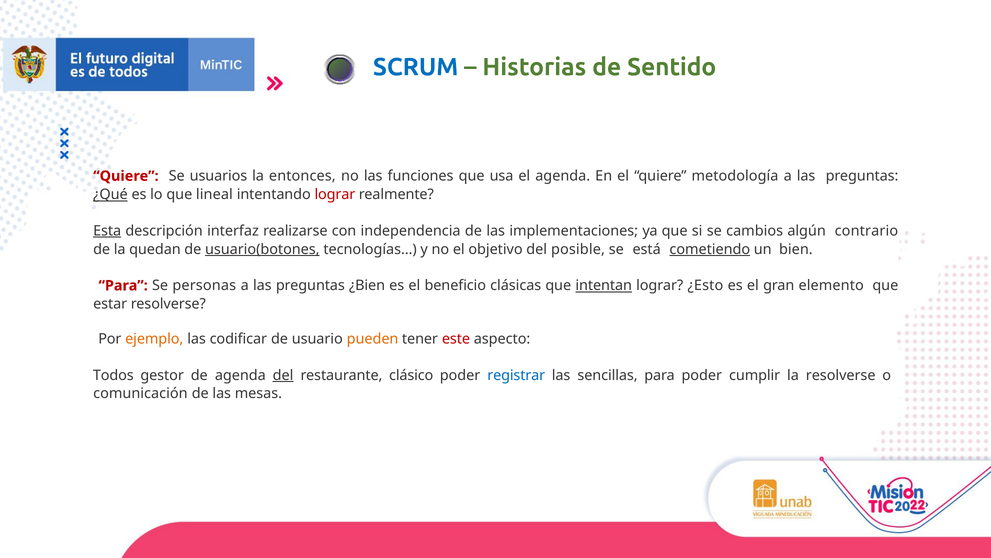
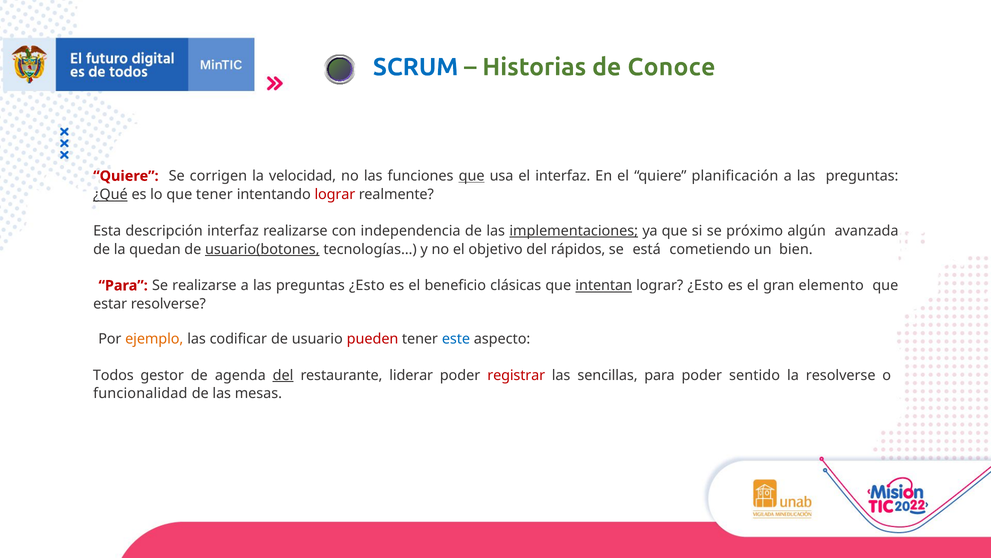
Sentido: Sentido -> Conoce
usuarios: usuarios -> corrigen
entonces: entonces -> velocidad
que at (472, 176) underline: none -> present
el agenda: agenda -> interfaz
metodología: metodología -> planificación
que lineal: lineal -> tener
Esta underline: present -> none
implementaciones underline: none -> present
cambios: cambios -> próximo
contrario: contrario -> avanzada
posible: posible -> rápidos
cometiendo underline: present -> none
Se personas: personas -> realizarse
preguntas ¿Bien: ¿Bien -> ¿Esto
pueden colour: orange -> red
este colour: red -> blue
clásico: clásico -> liderar
registrar colour: blue -> red
cumplir: cumplir -> sentido
comunicación: comunicación -> funcionalidad
